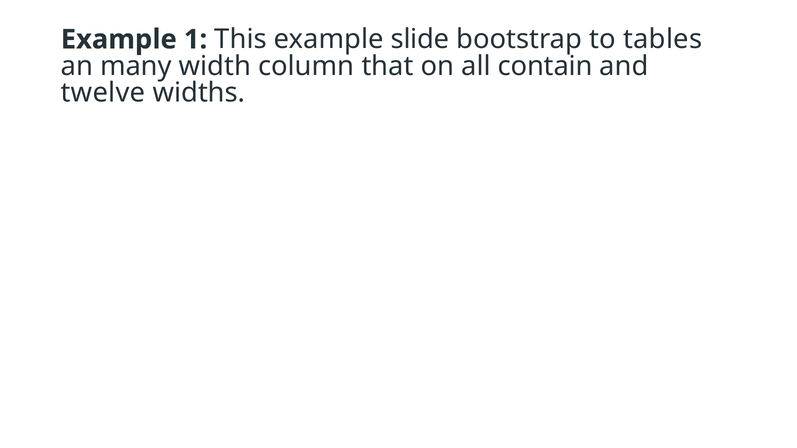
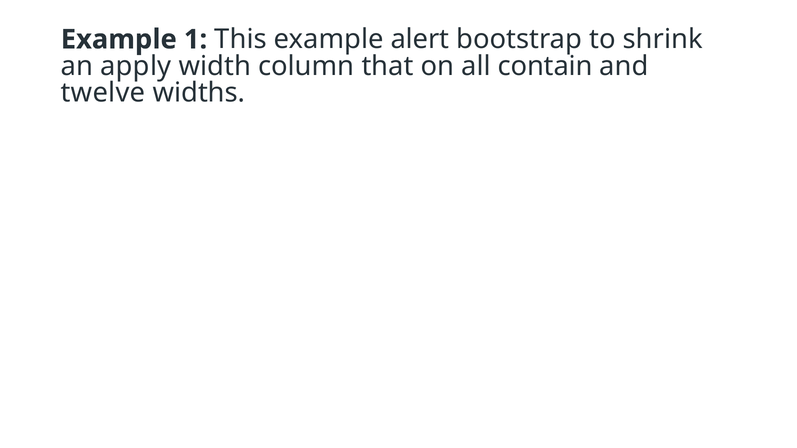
slide: slide -> alert
tables: tables -> shrink
many: many -> apply
